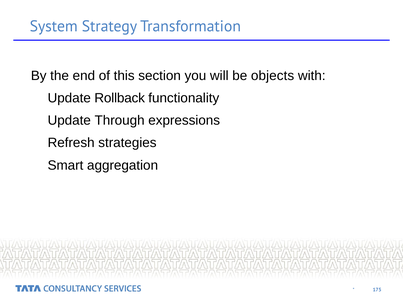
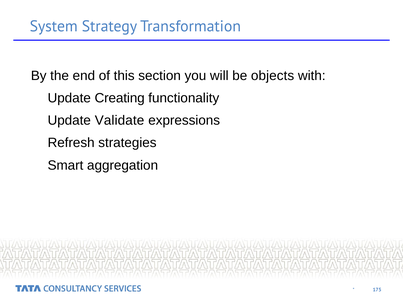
Rollback: Rollback -> Creating
Through: Through -> Validate
